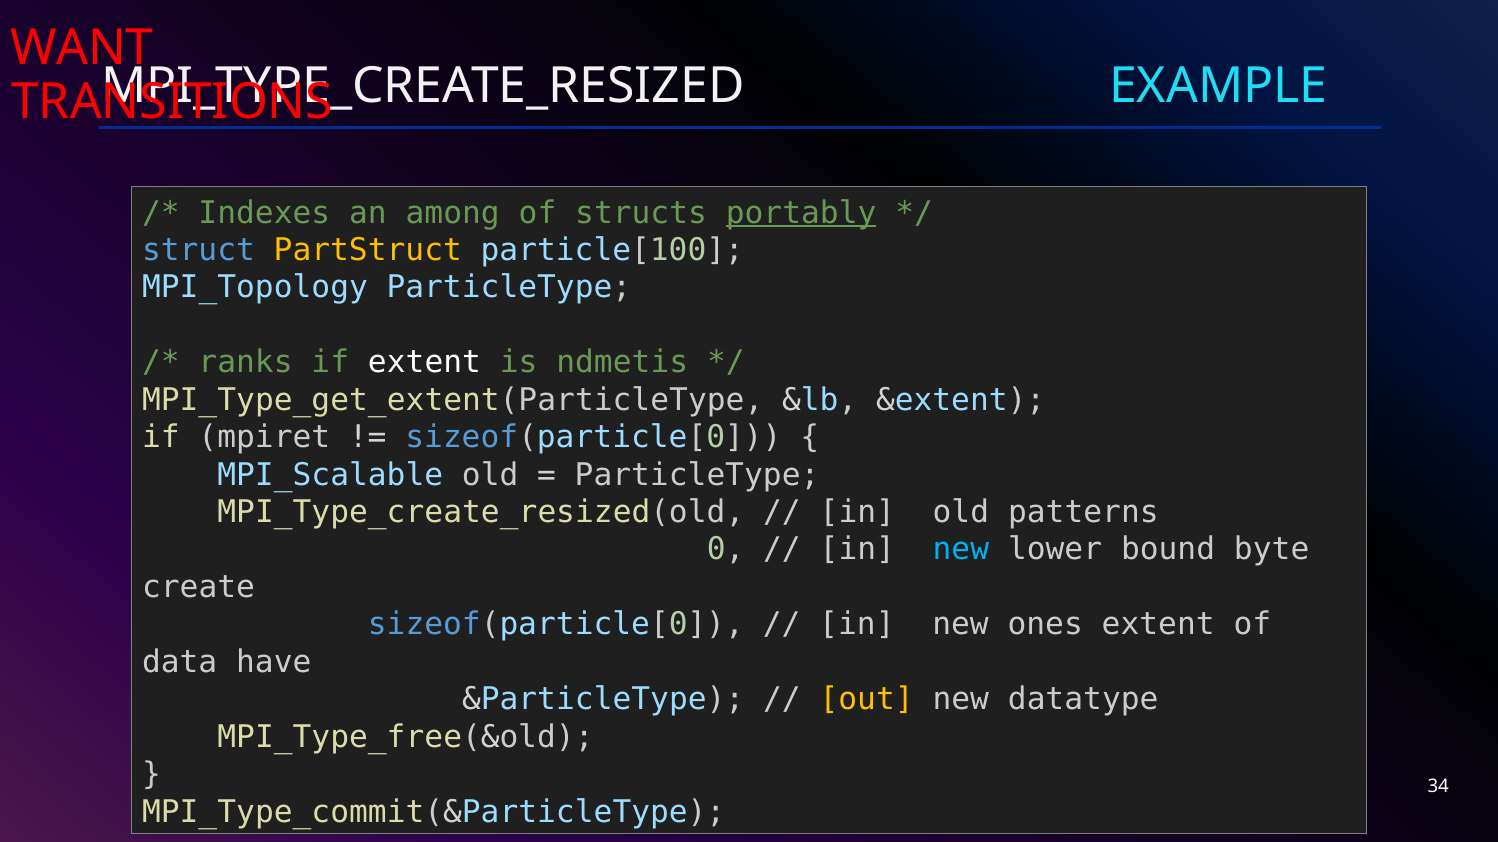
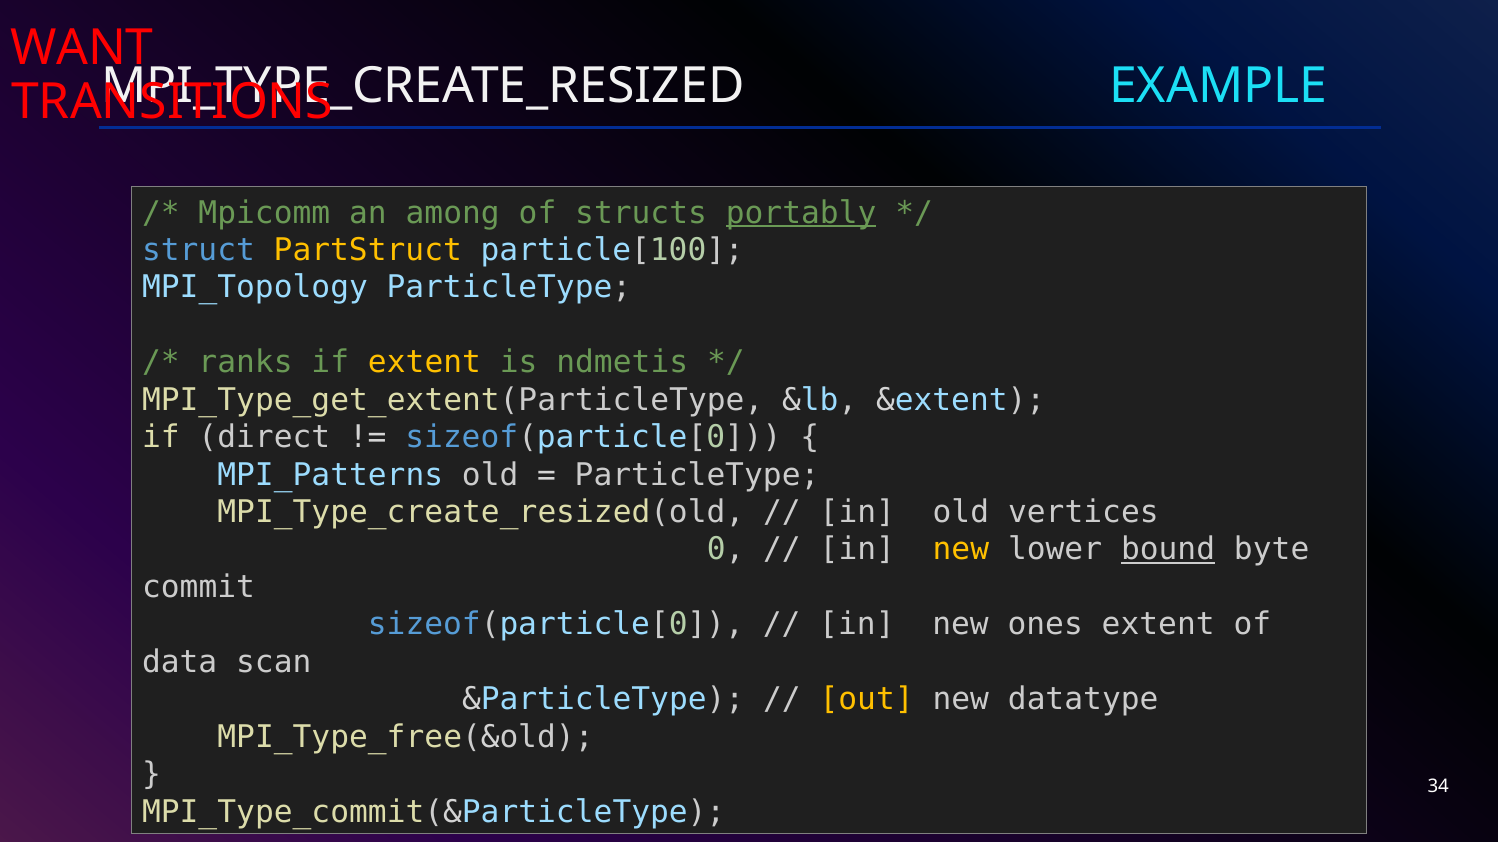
Indexes: Indexes -> Mpicomm
extent at (424, 363) colour: white -> yellow
mpiret: mpiret -> direct
MPI_Scalable: MPI_Scalable -> MPI_Patterns
patterns: patterns -> vertices
new at (961, 550) colour: light blue -> yellow
bound underline: none -> present
create: create -> commit
have: have -> scan
